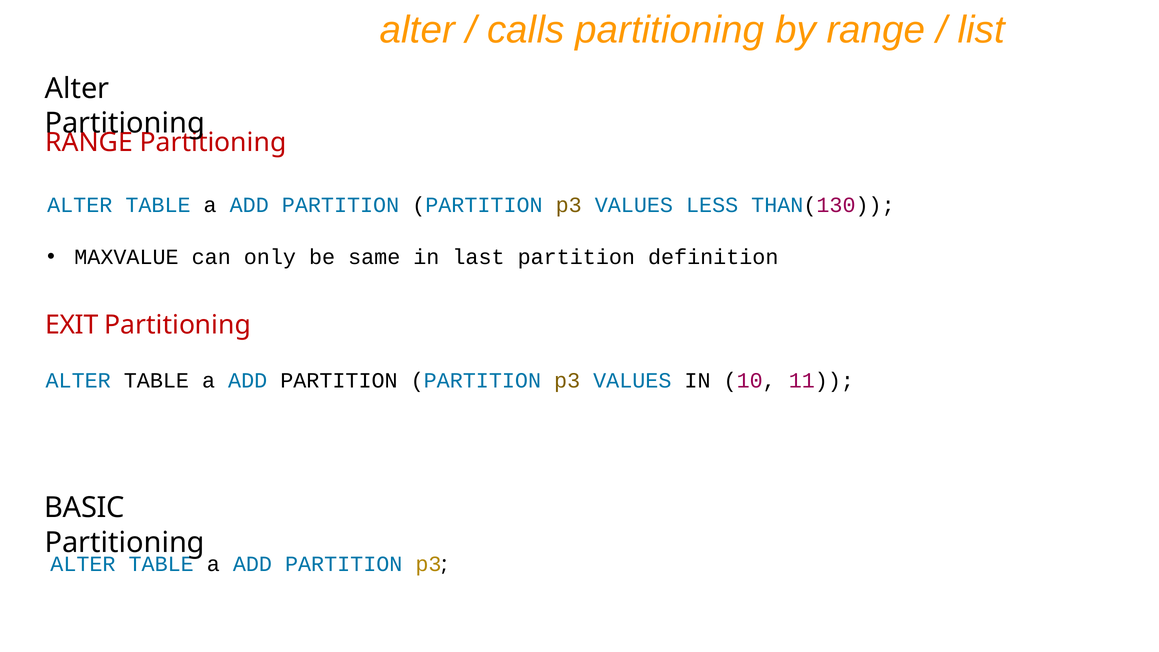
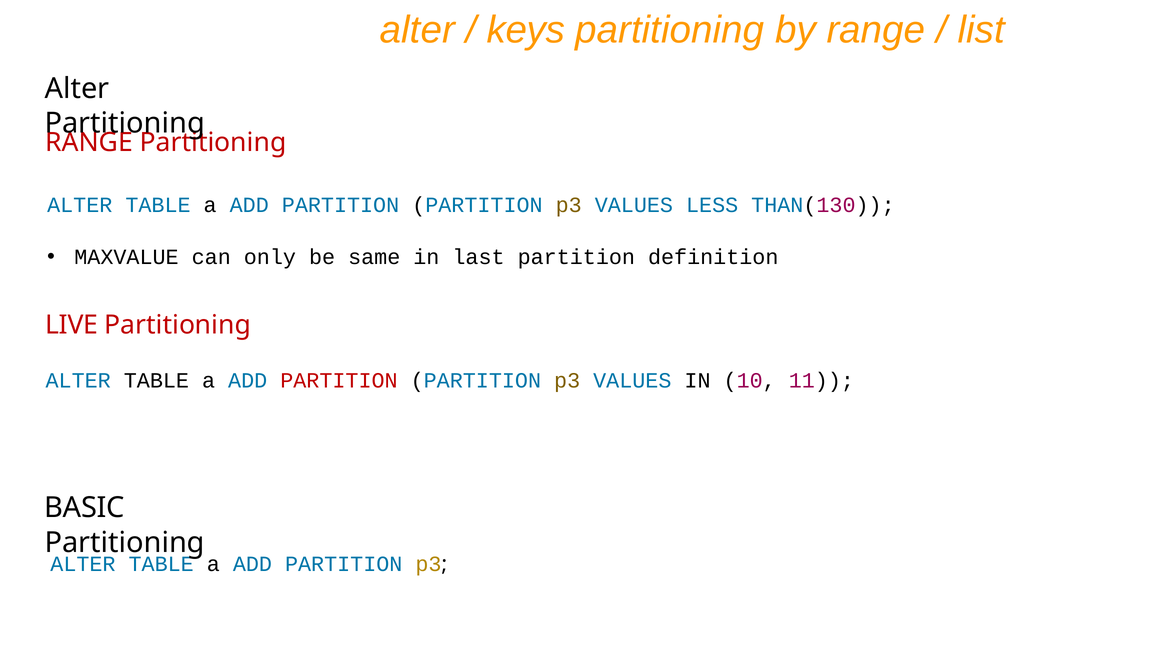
calls: calls -> keys
EXIT: EXIT -> LIVE
PARTITION at (339, 381) colour: black -> red
